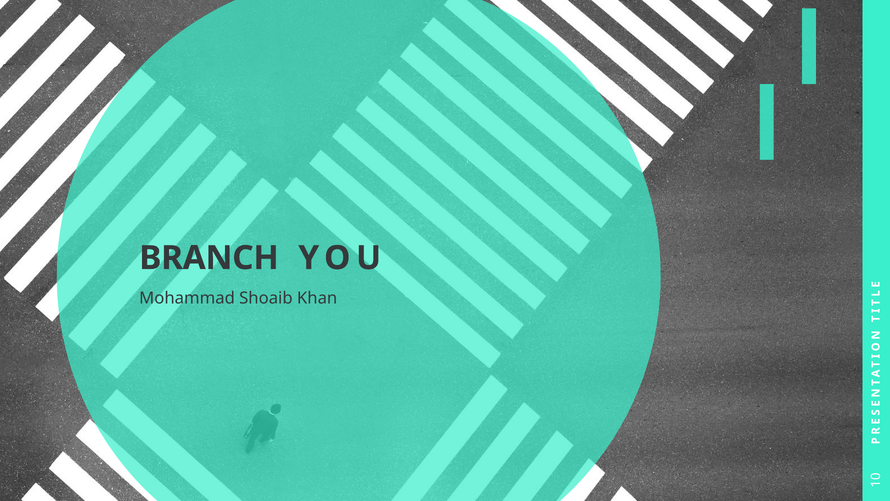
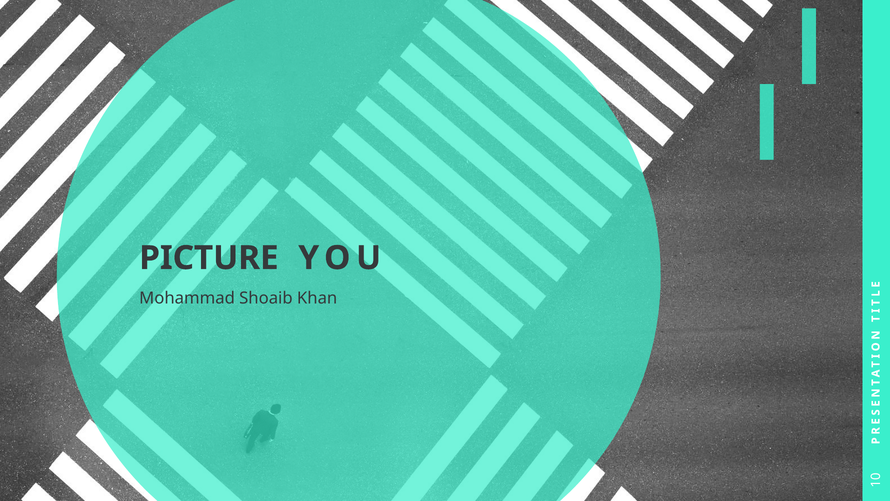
BRANCH: BRANCH -> PICTURE
